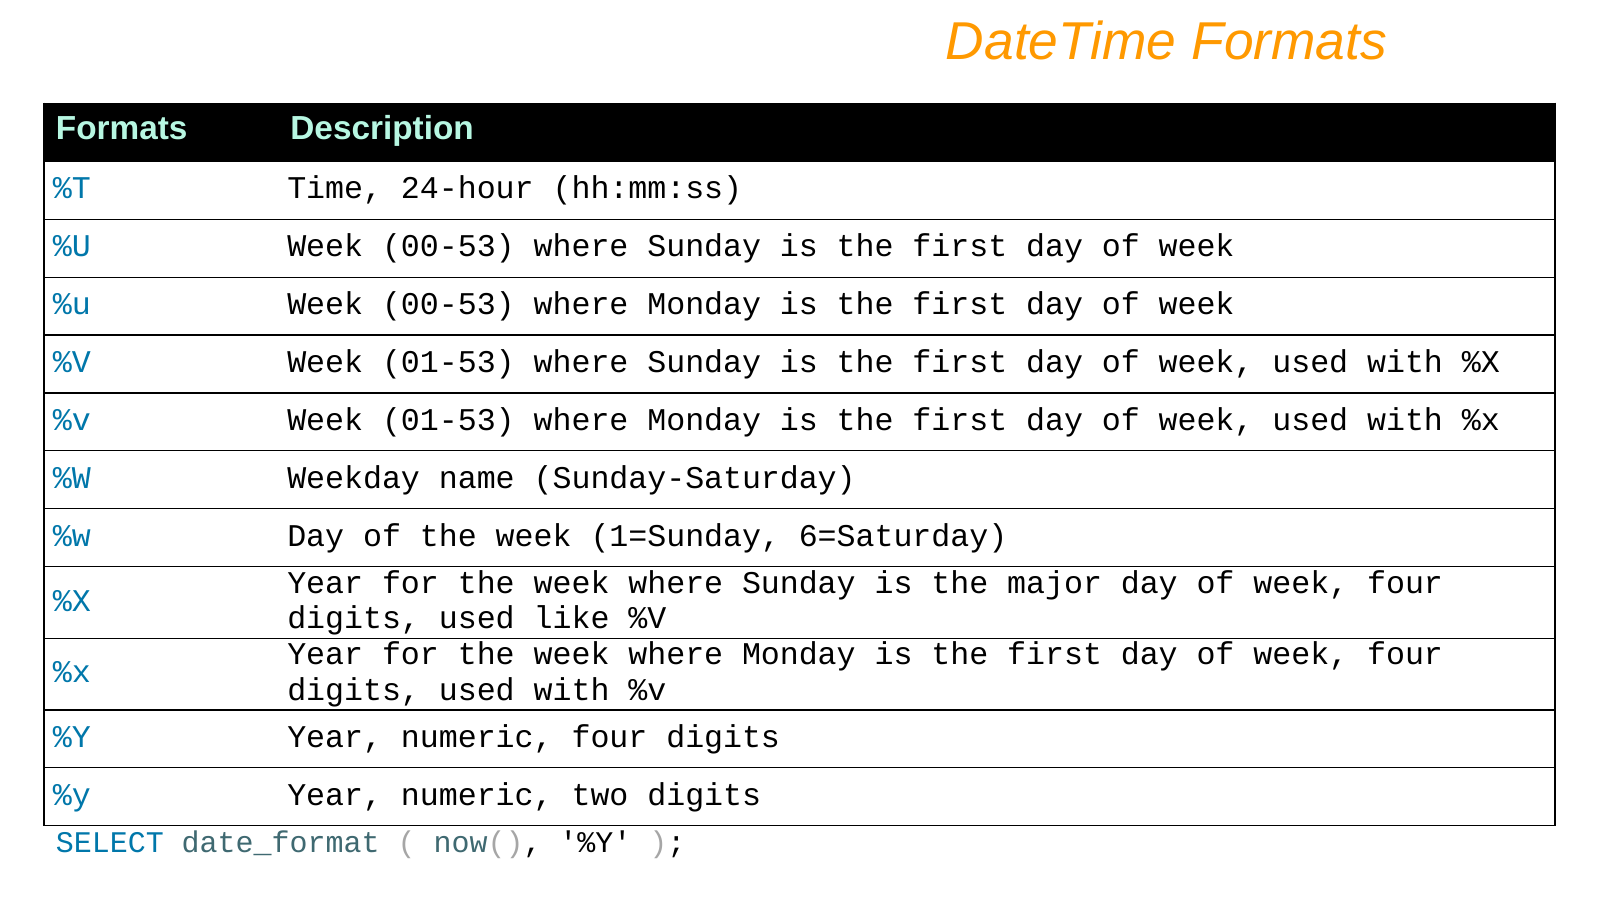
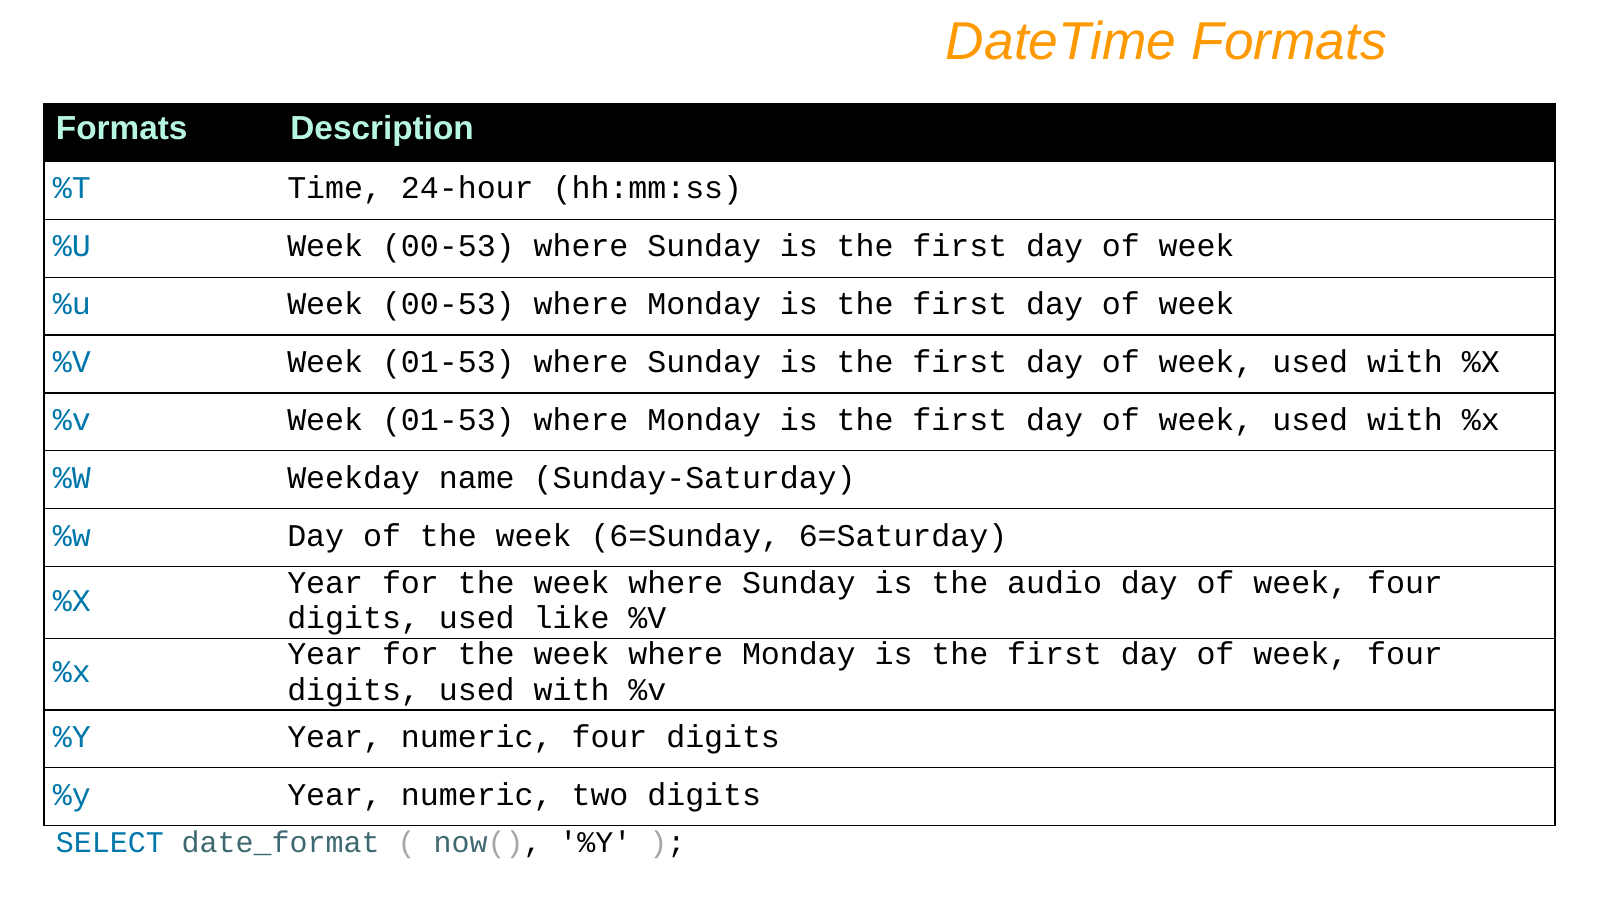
1=Sunday: 1=Sunday -> 6=Sunday
major: major -> audio
